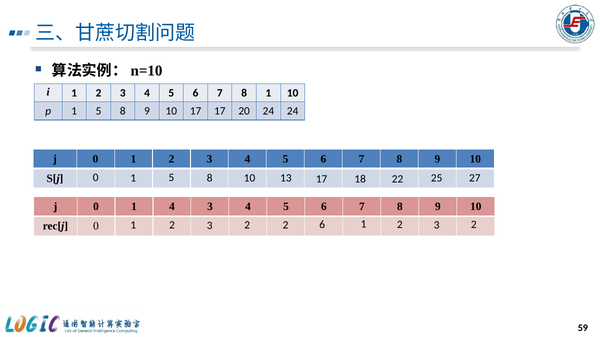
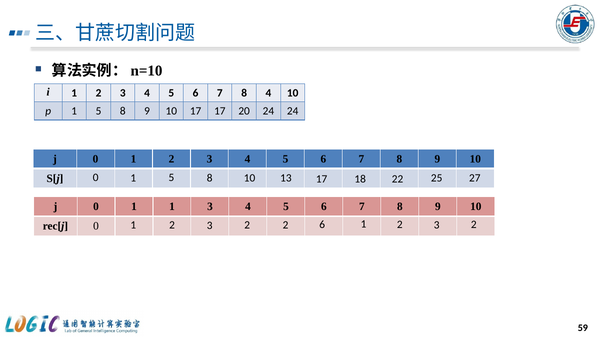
8 1: 1 -> 4
1 4: 4 -> 1
